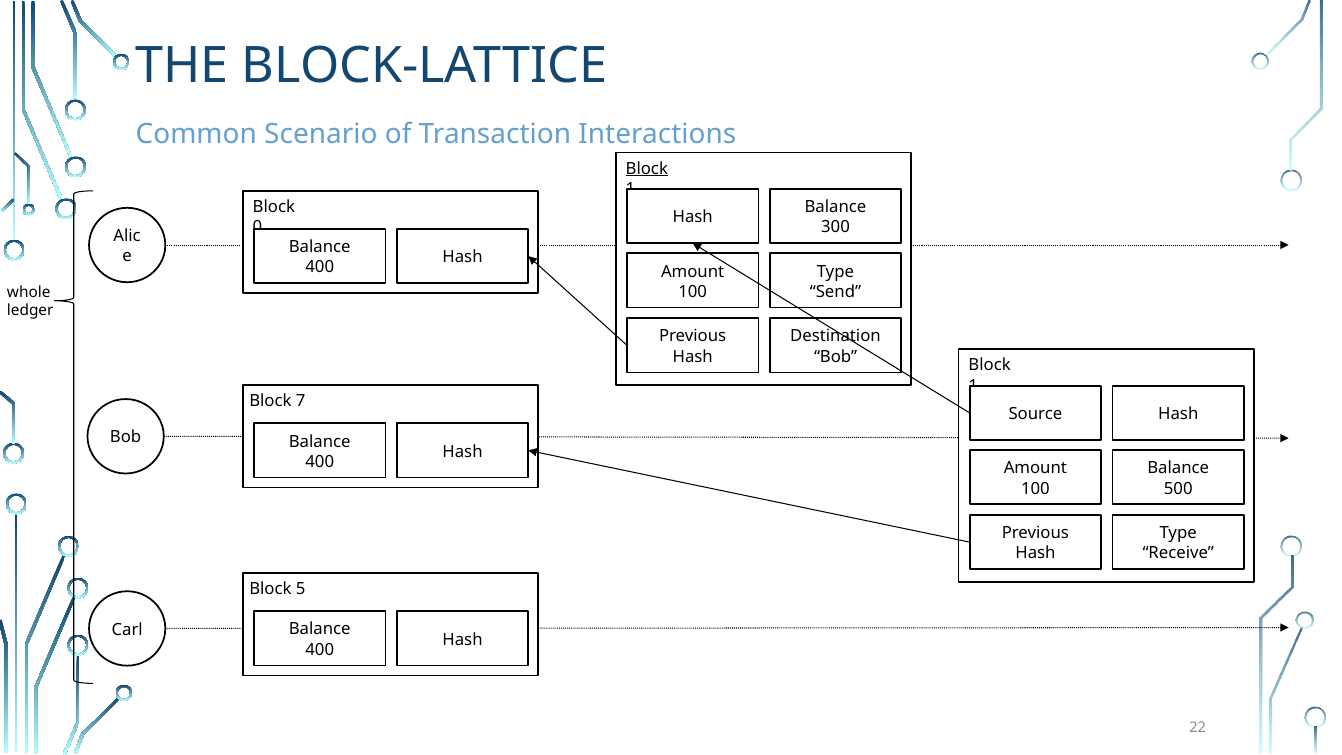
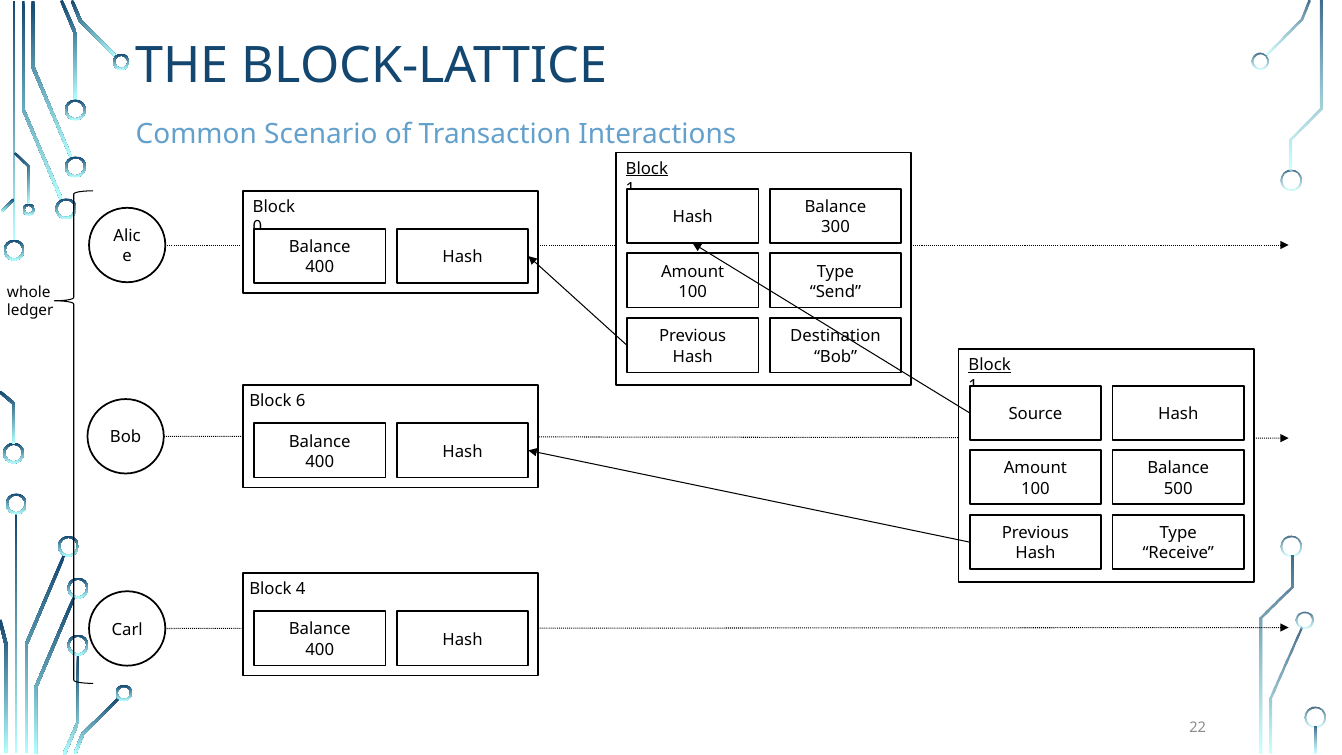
Block at (990, 365) underline: none -> present
7: 7 -> 6
5: 5 -> 4
